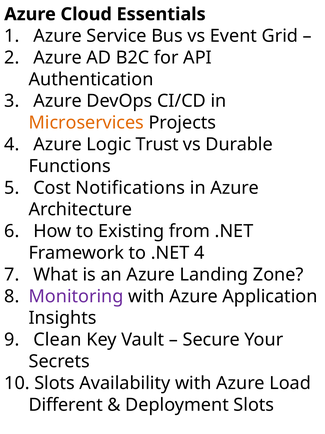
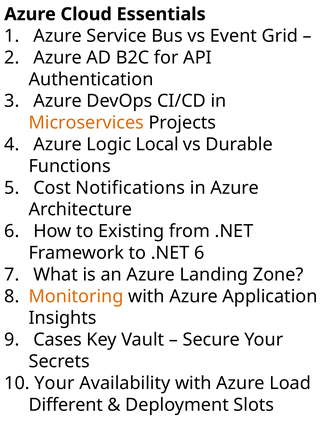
Trust: Trust -> Local
.NET 4: 4 -> 6
Monitoring colour: purple -> orange
Clean: Clean -> Cases
Slots at (55, 383): Slots -> Your
